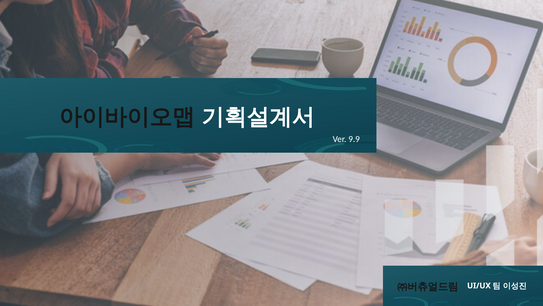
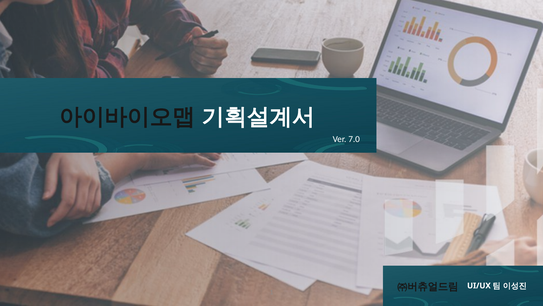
9.9: 9.9 -> 7.0
